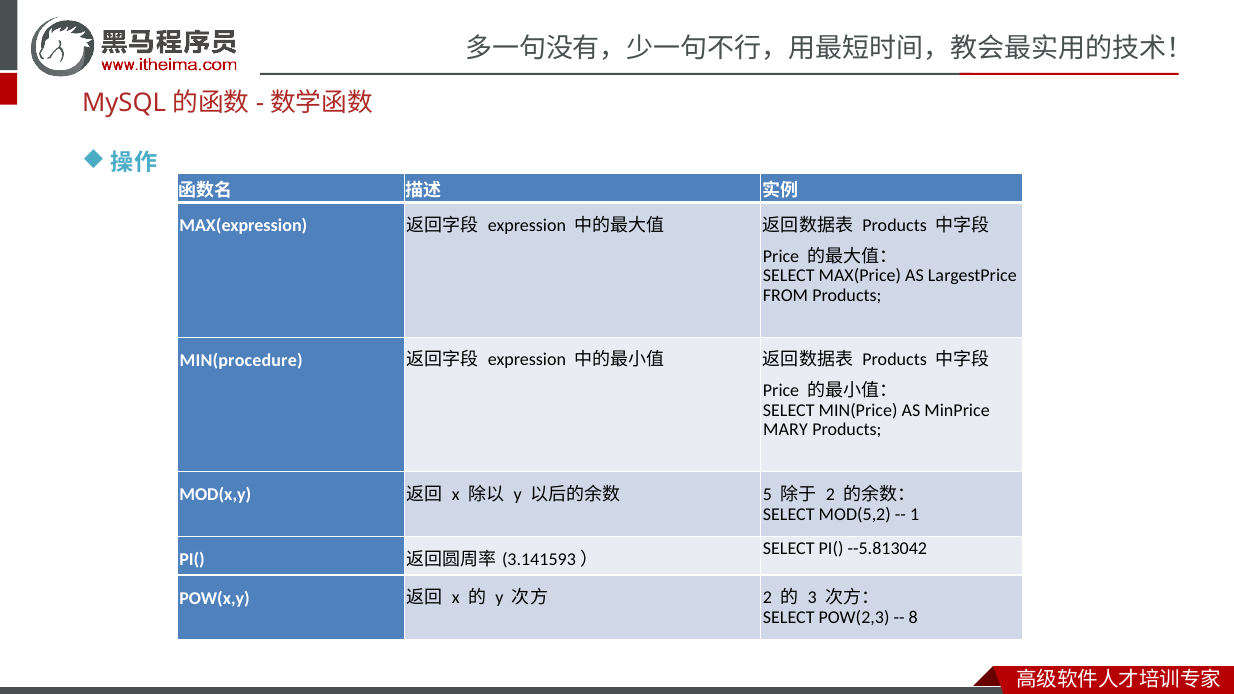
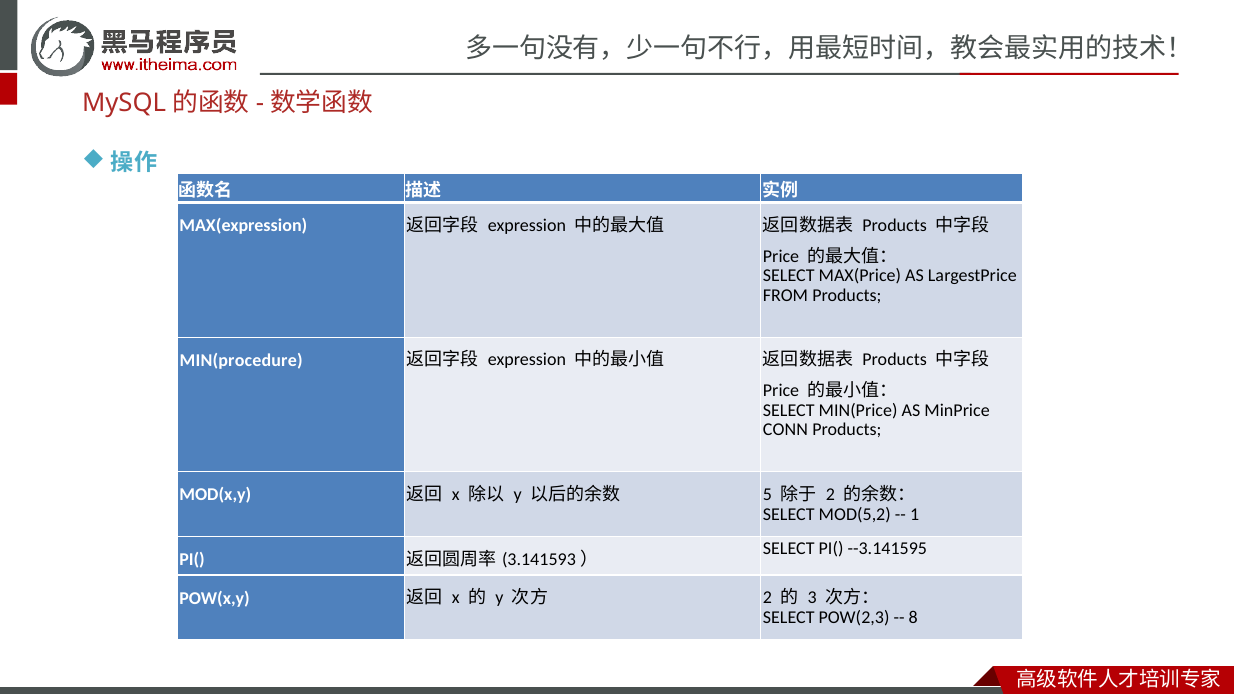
MARY: MARY -> CONN
--5.813042: --5.813042 -> --3.141595
